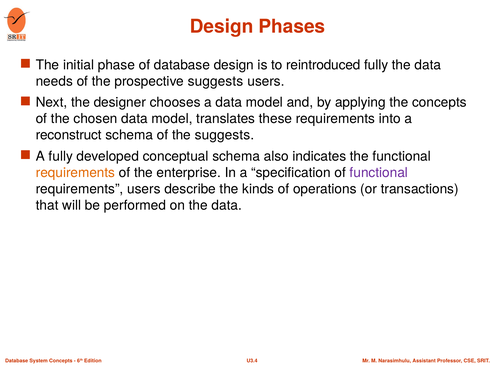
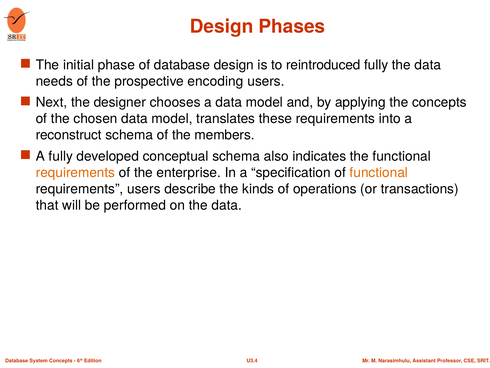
prospective suggests: suggests -> encoding
the suggests: suggests -> members
functional at (379, 172) colour: purple -> orange
